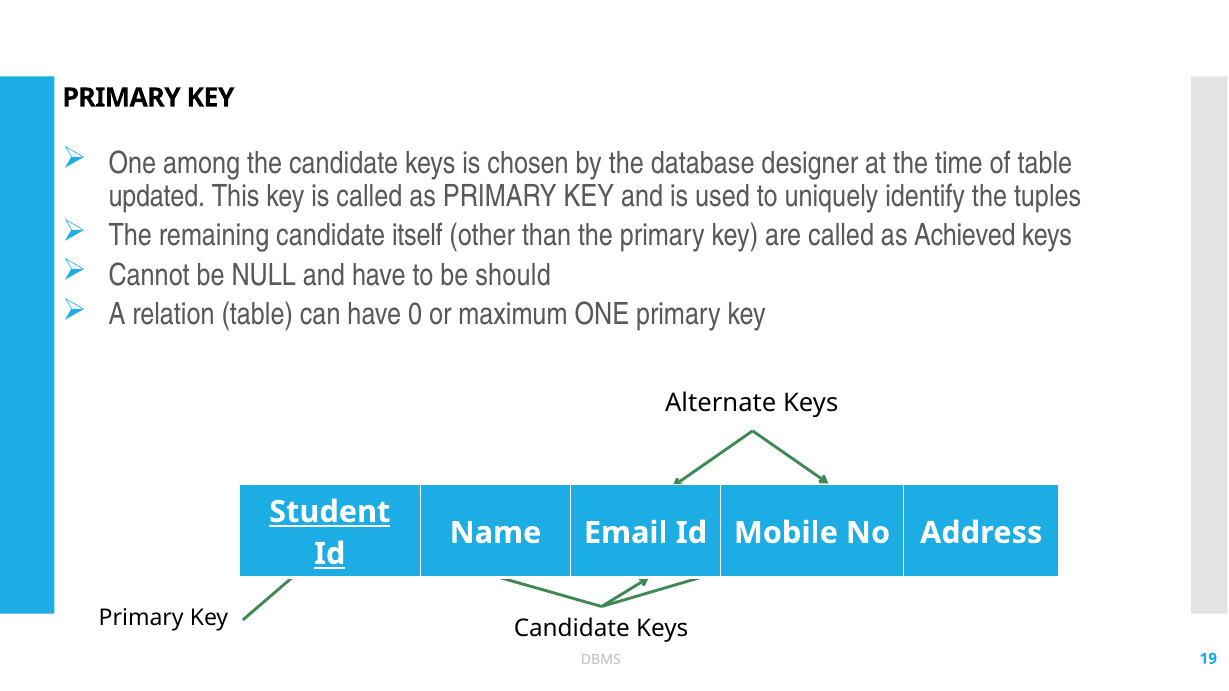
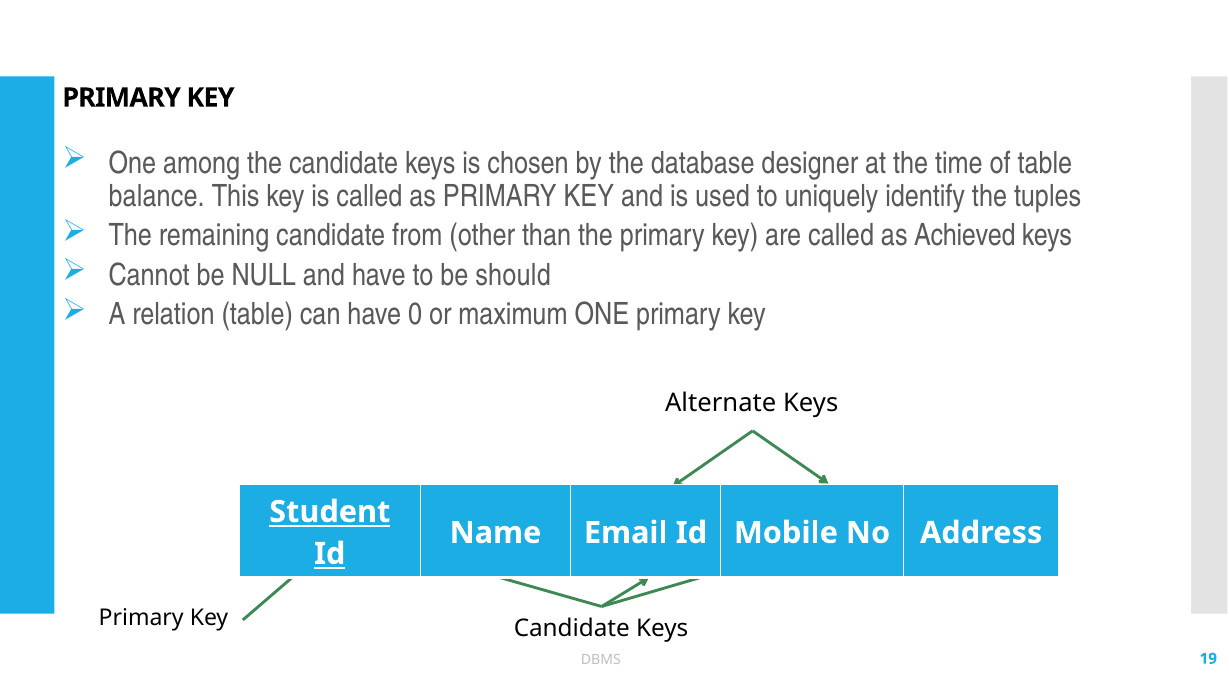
updated: updated -> balance
itself: itself -> from
